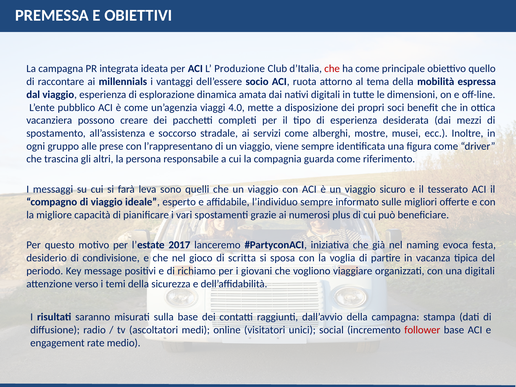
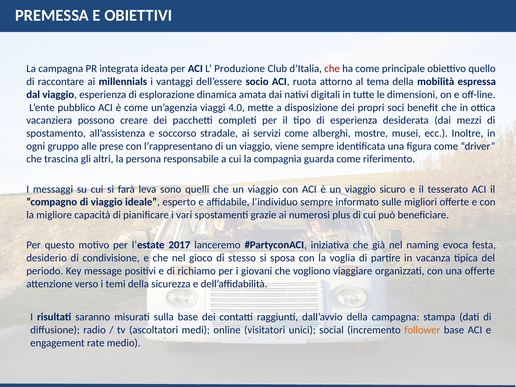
scritta: scritta -> stesso
una digitali: digitali -> offerte
follower colour: red -> orange
